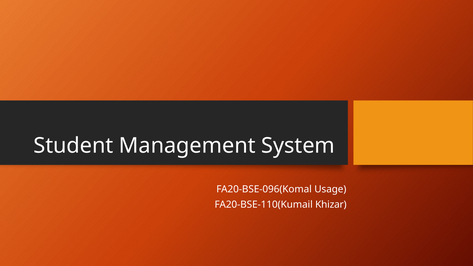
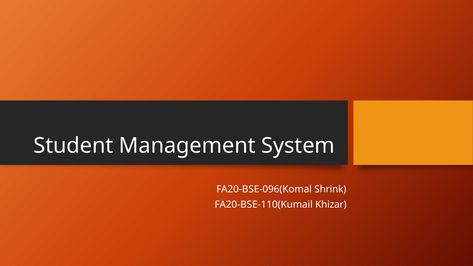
Usage: Usage -> Shrink
